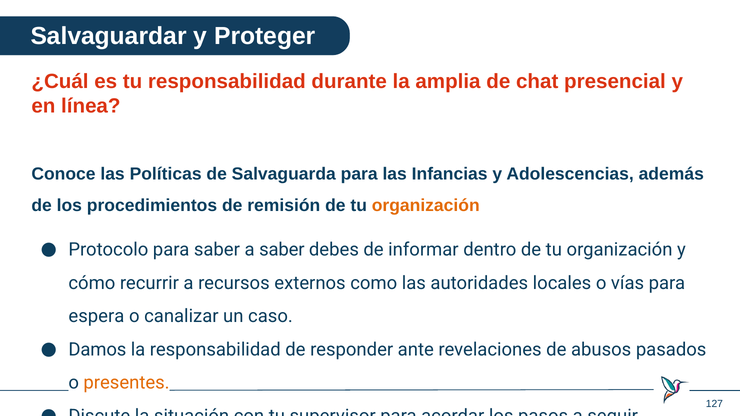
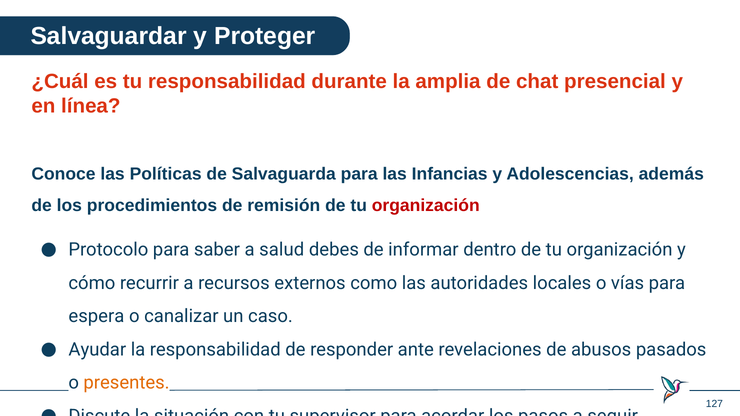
organización at (426, 206) colour: orange -> red
a saber: saber -> salud
Damos: Damos -> Ayudar
